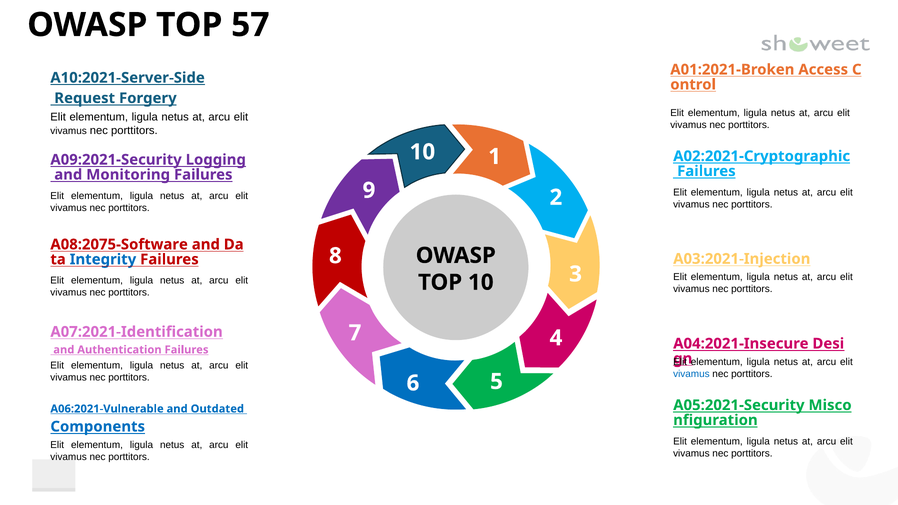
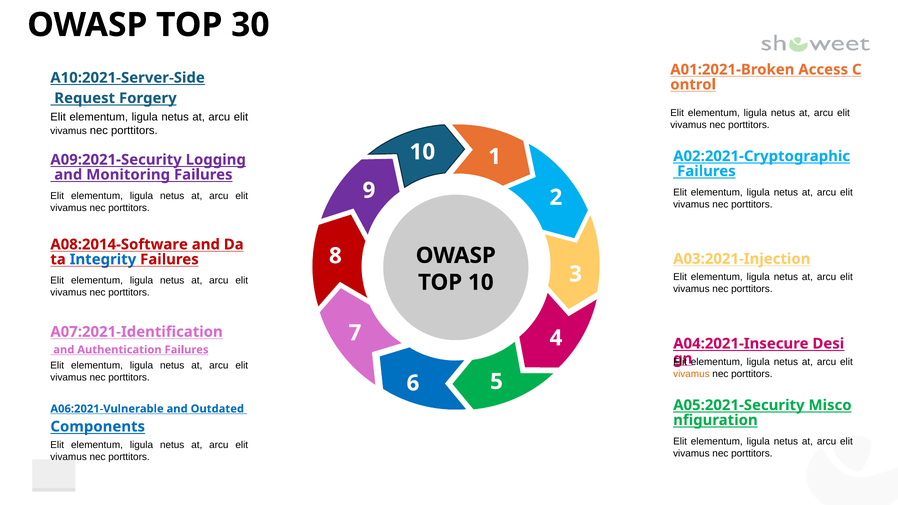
57: 57 -> 30
A08:2075-Software: A08:2075-Software -> A08:2014-Software
vivamus at (691, 374) colour: blue -> orange
